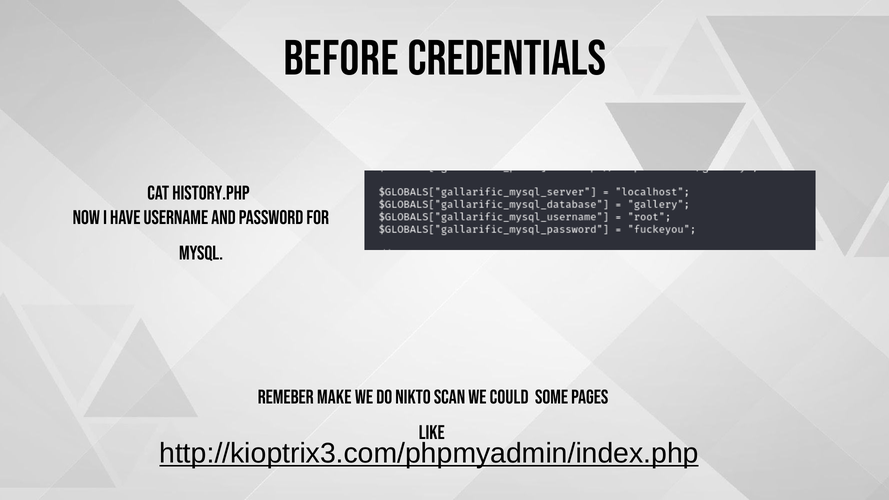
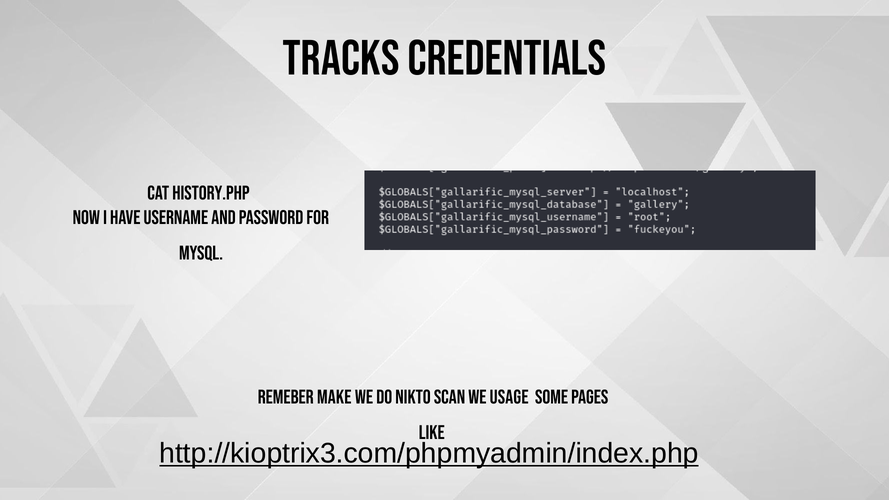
Before: Before -> Tracks
could: could -> usage
